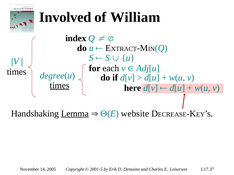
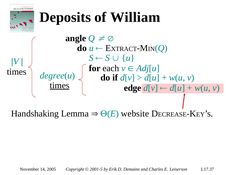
Involved: Involved -> Deposits
index: index -> angle
here: here -> edge
Lemma underline: present -> none
